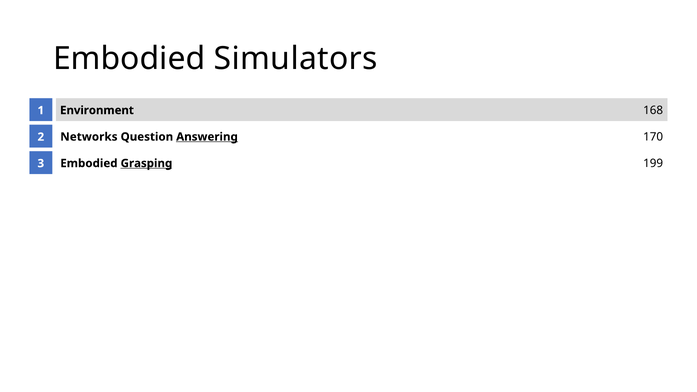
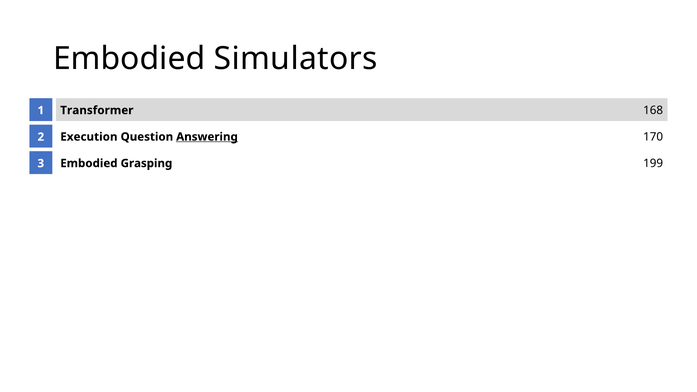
Environment: Environment -> Transformer
Networks: Networks -> Execution
Grasping underline: present -> none
